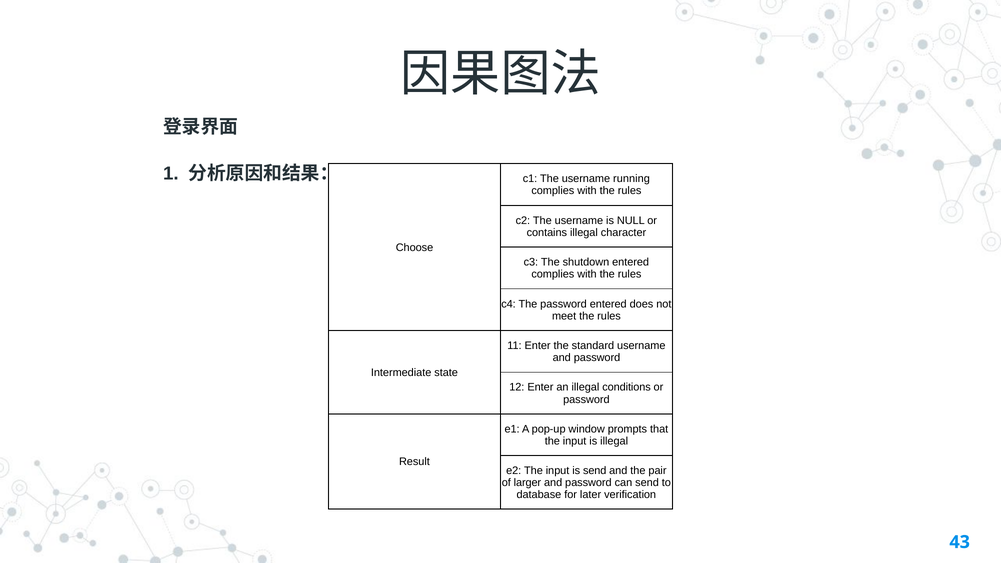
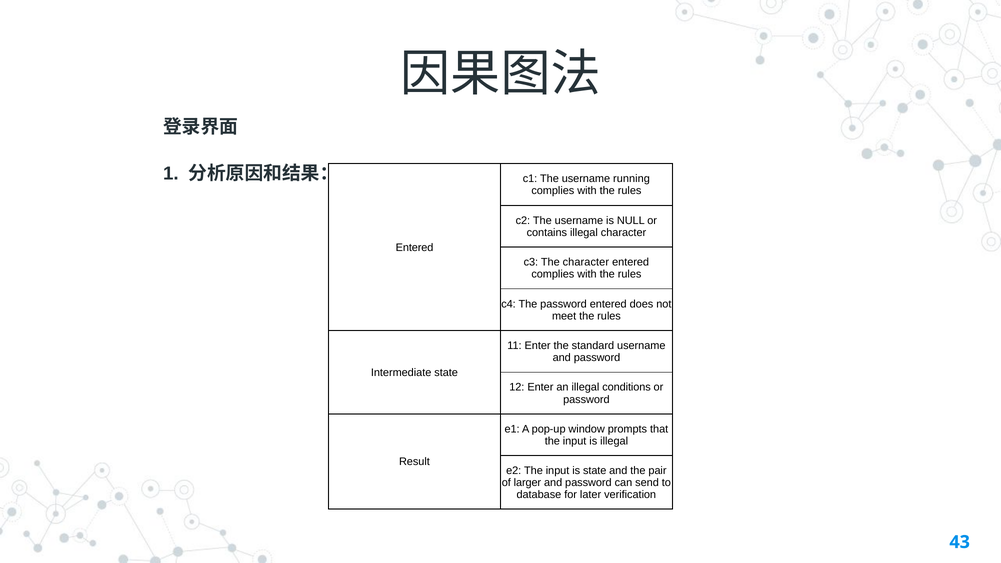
Choose at (415, 247): Choose -> Entered
The shutdown: shutdown -> character
is send: send -> state
